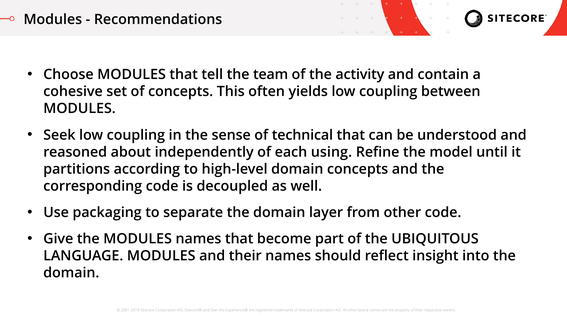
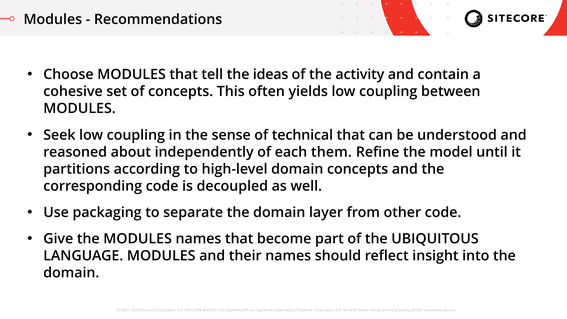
team: team -> ideas
using: using -> them
